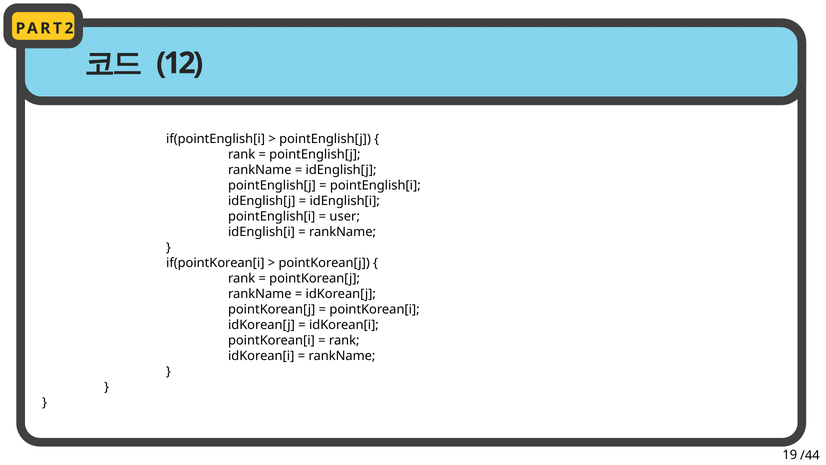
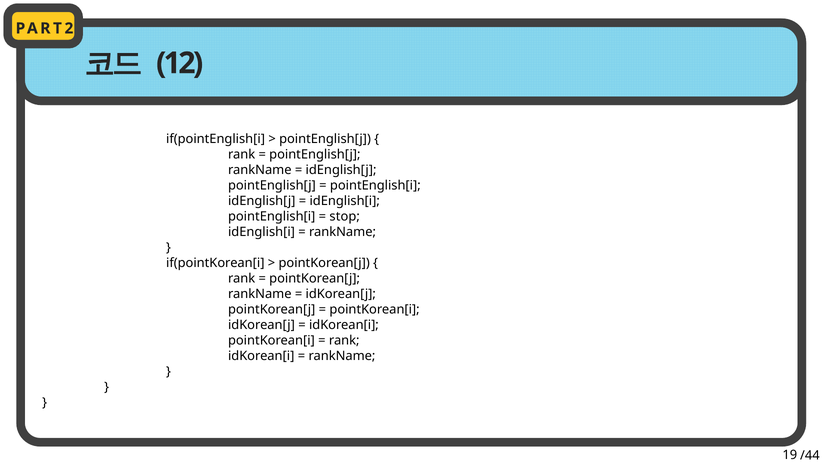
user: user -> stop
